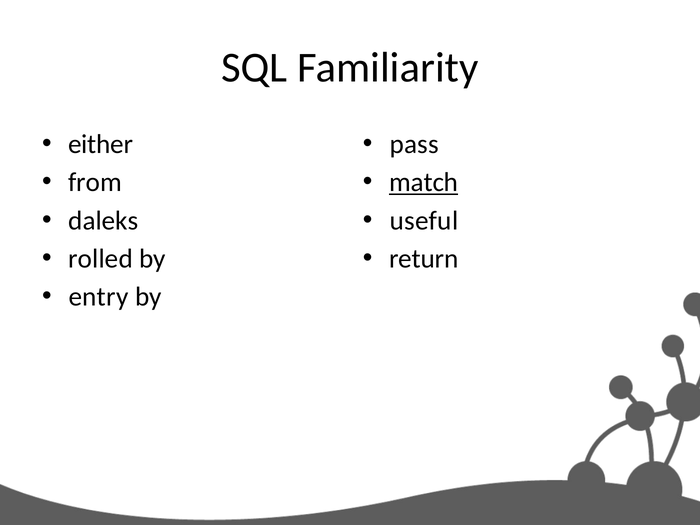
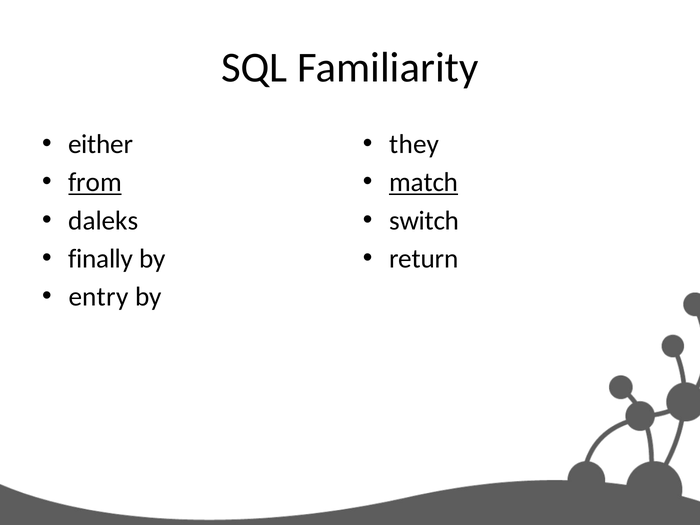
pass: pass -> they
from underline: none -> present
useful: useful -> switch
rolled: rolled -> finally
